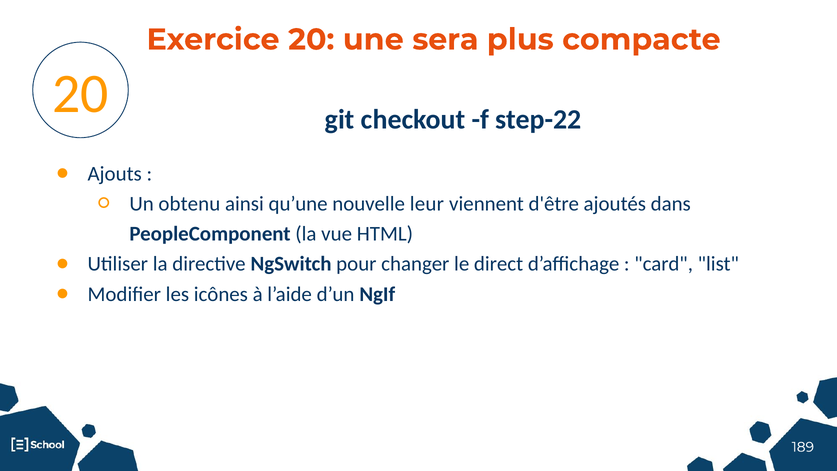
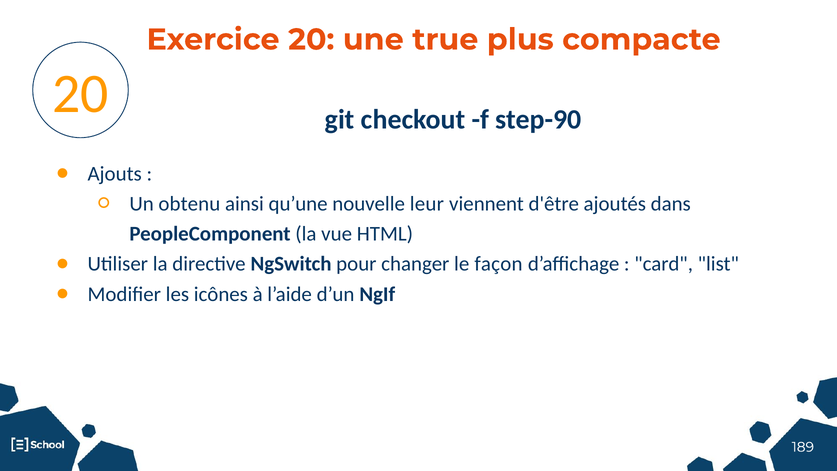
sera: sera -> true
step-22: step-22 -> step-90
direct: direct -> façon
